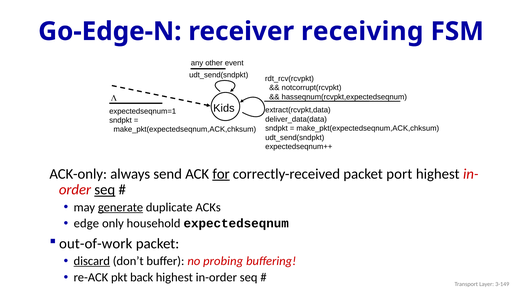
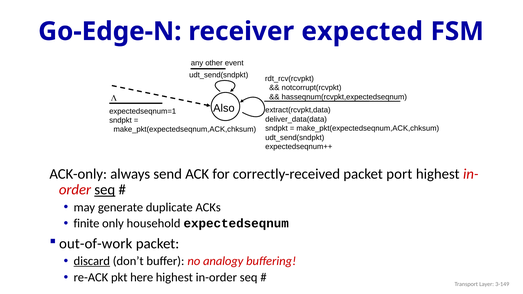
receiving: receiving -> expected
Kids: Kids -> Also
for underline: present -> none
generate underline: present -> none
edge: edge -> finite
probing: probing -> analogy
back: back -> here
